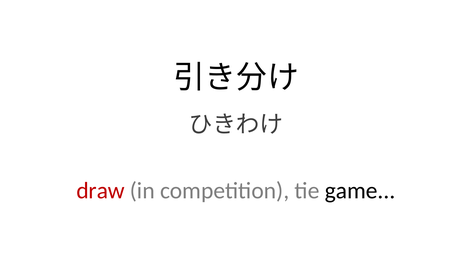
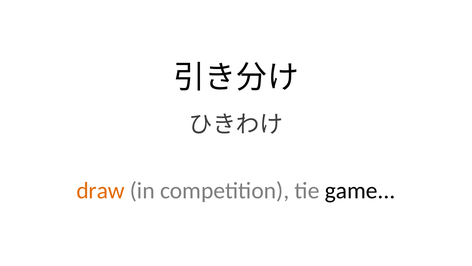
draw colour: red -> orange
